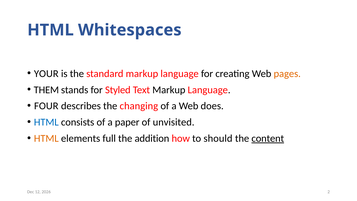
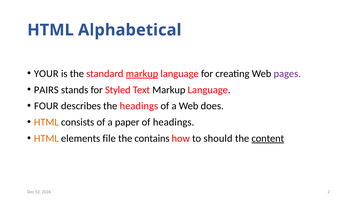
Whitespaces: Whitespaces -> Alphabetical
markup at (142, 74) underline: none -> present
pages colour: orange -> purple
THEM: THEM -> PAIRS
the changing: changing -> headings
HTML at (46, 122) colour: blue -> orange
of unvisited: unvisited -> headings
full: full -> file
addition: addition -> contains
